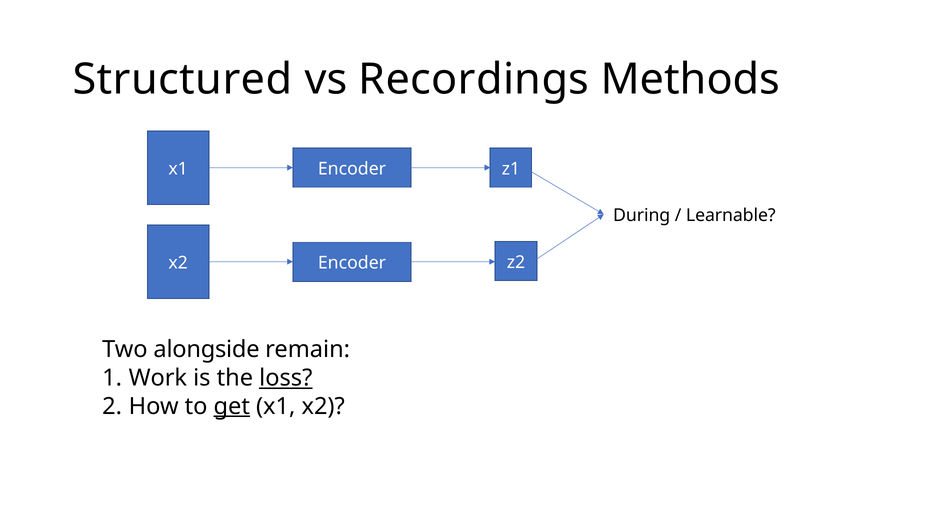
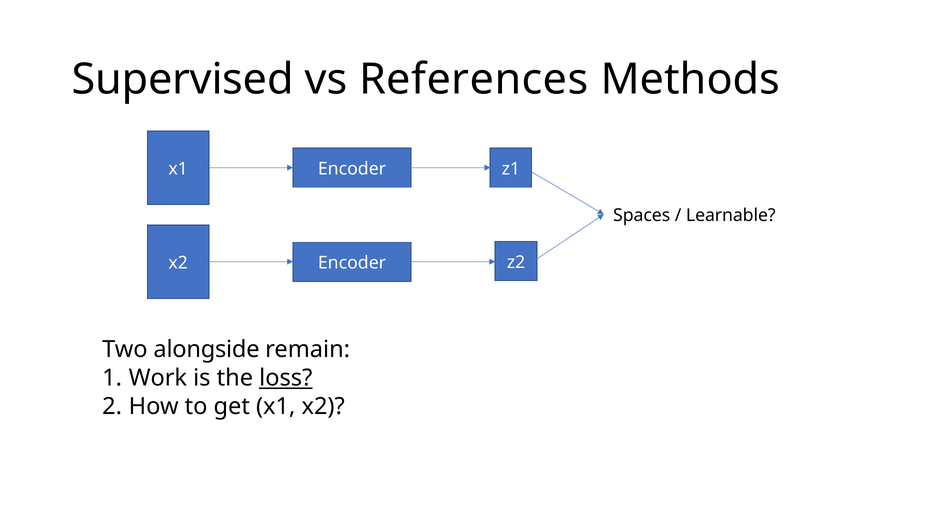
Structured: Structured -> Supervised
Recordings: Recordings -> References
During: During -> Spaces
get underline: present -> none
